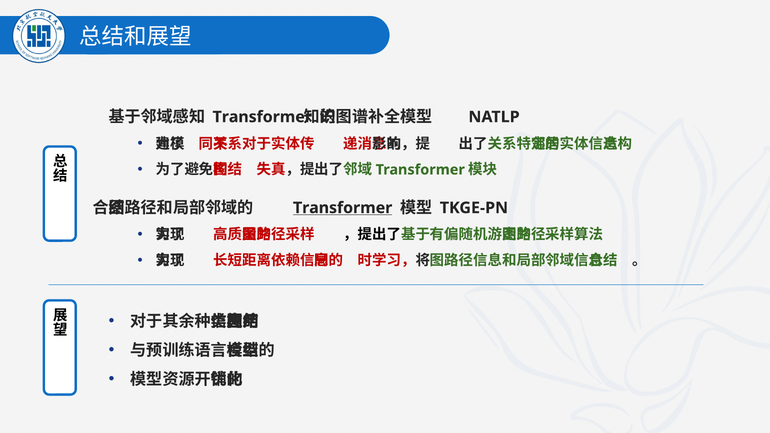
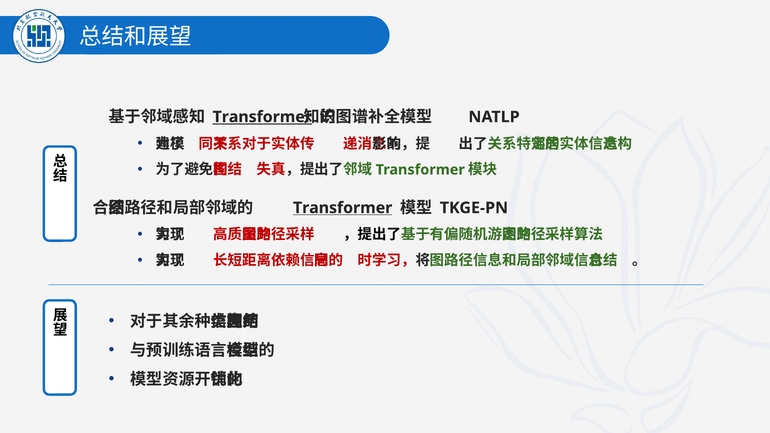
Transformer at (262, 117) underline: none -> present
